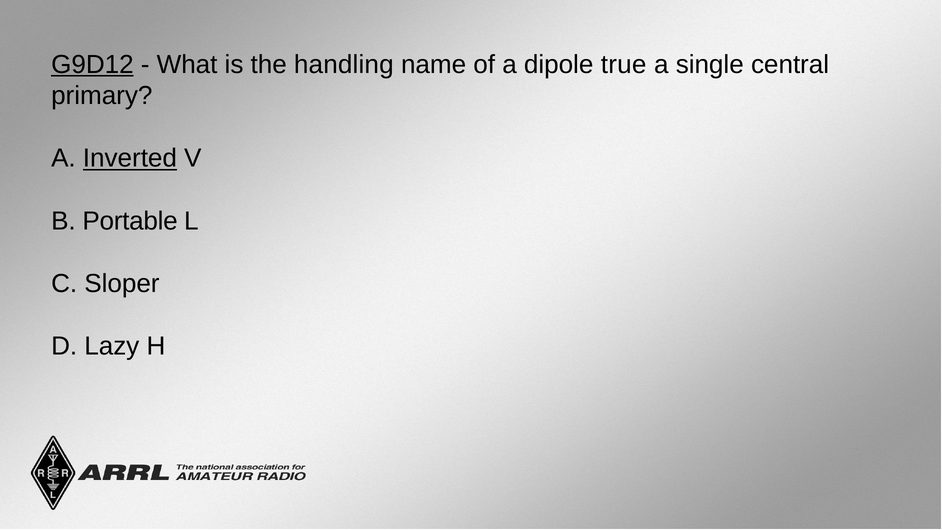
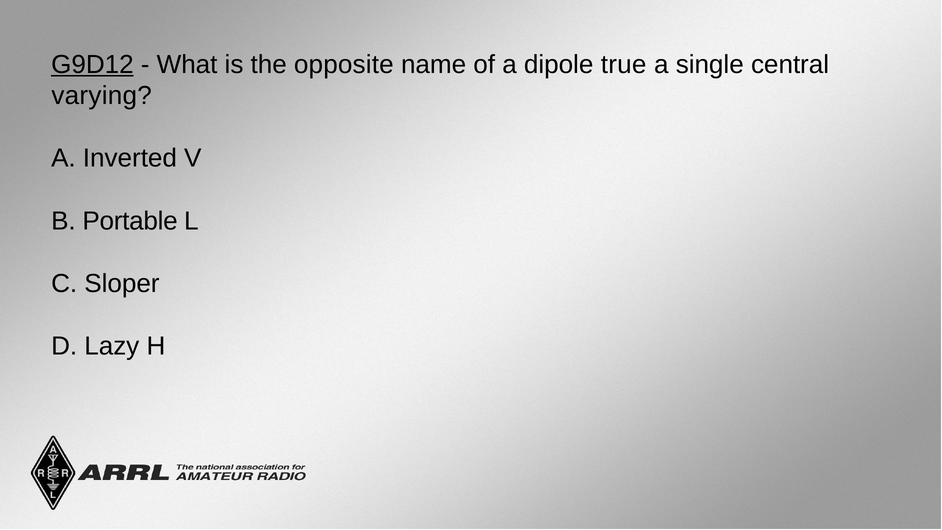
handling: handling -> opposite
primary: primary -> varying
Inverted underline: present -> none
